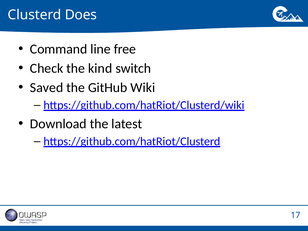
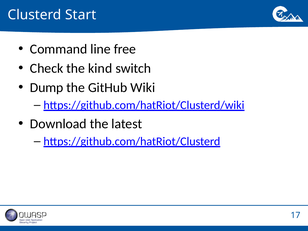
Does: Does -> Start
Saved: Saved -> Dump
